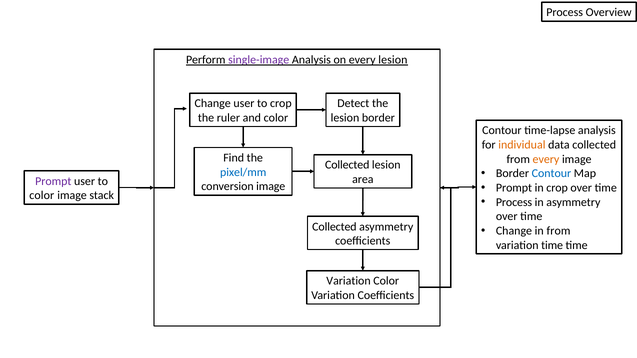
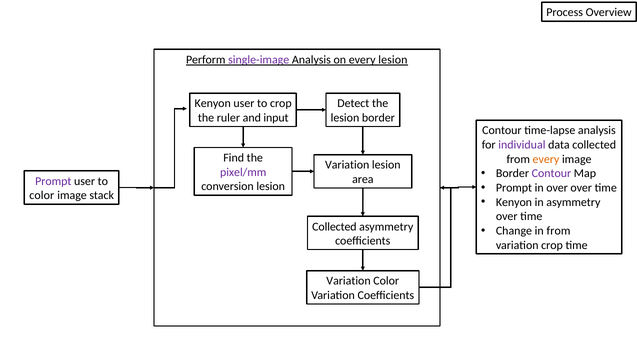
Change at (213, 104): Change -> Kenyon
and color: color -> input
individual colour: orange -> purple
Collected at (347, 165): Collected -> Variation
pixel/mm colour: blue -> purple
Contour at (551, 174) colour: blue -> purple
conversion image: image -> lesion
in crop: crop -> over
Process at (514, 202): Process -> Kenyon
variation time: time -> crop
